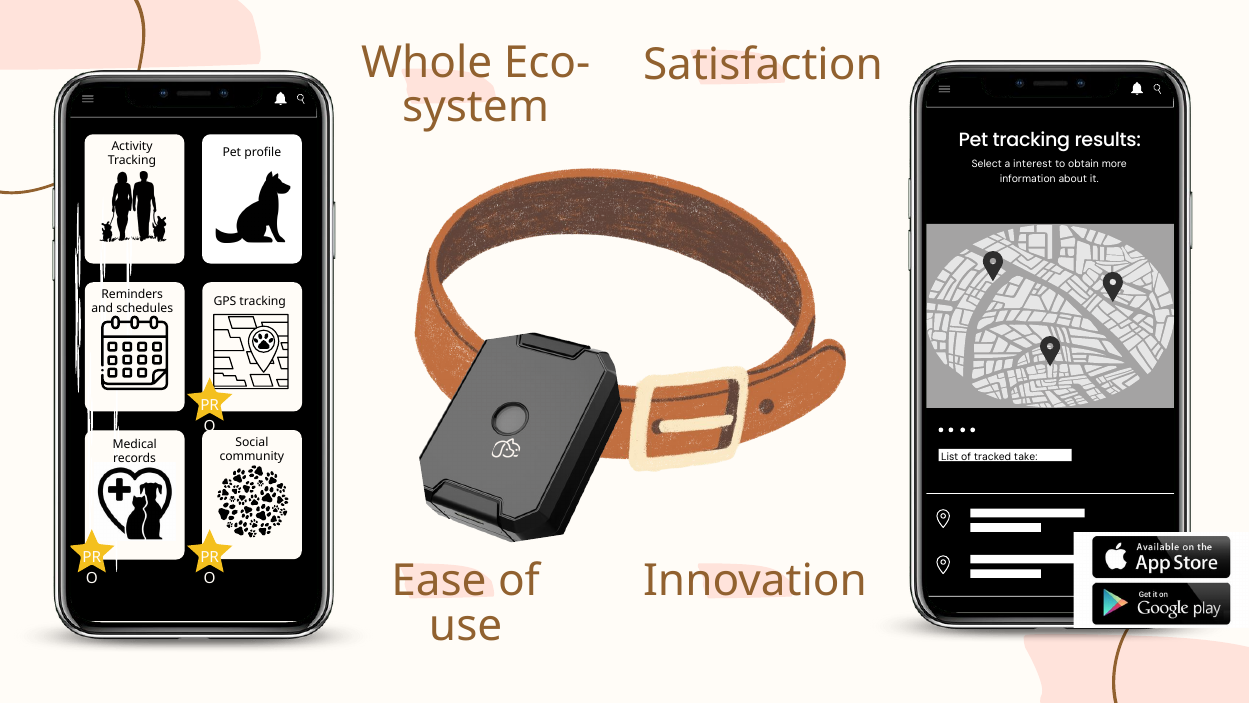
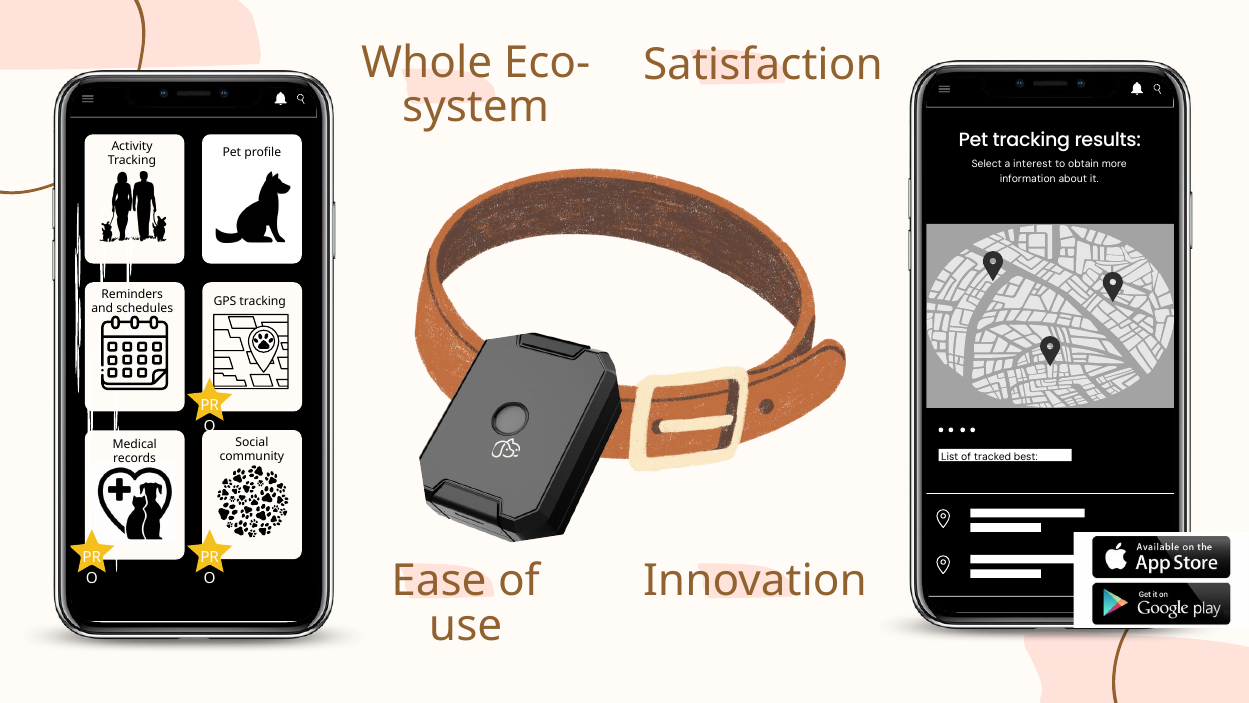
take: take -> best
